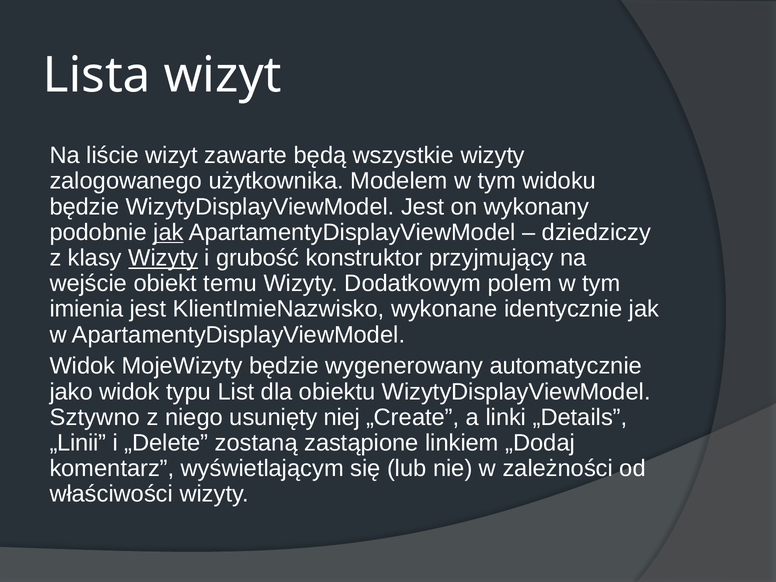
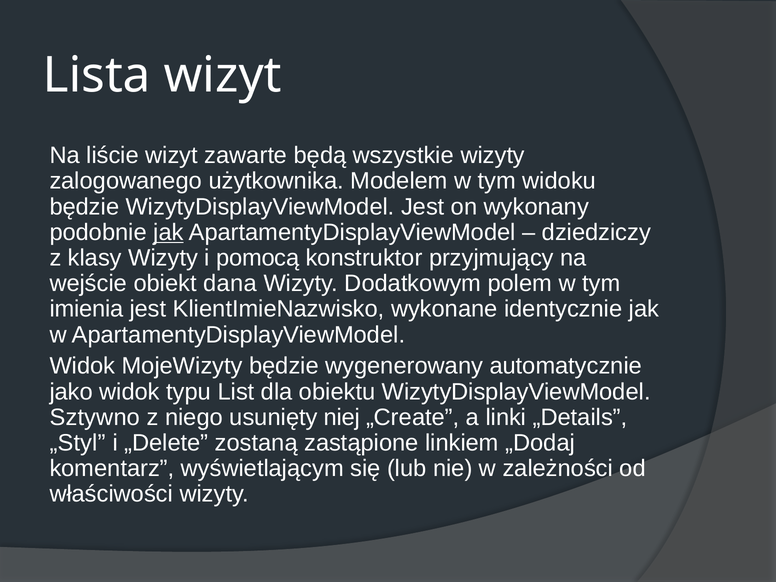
Wizyty at (163, 258) underline: present -> none
grubość: grubość -> pomocą
temu: temu -> dana
„Linii: „Linii -> „Styl
